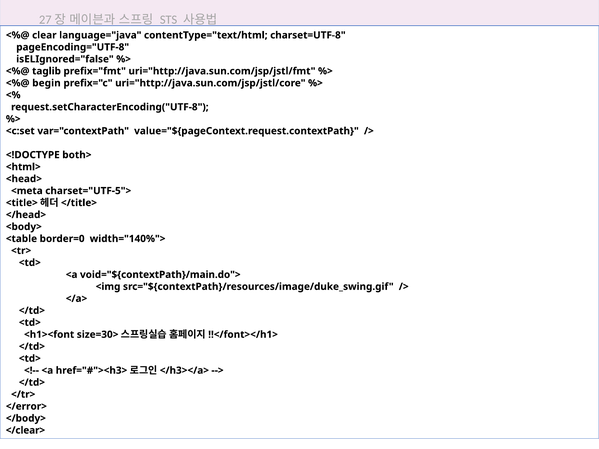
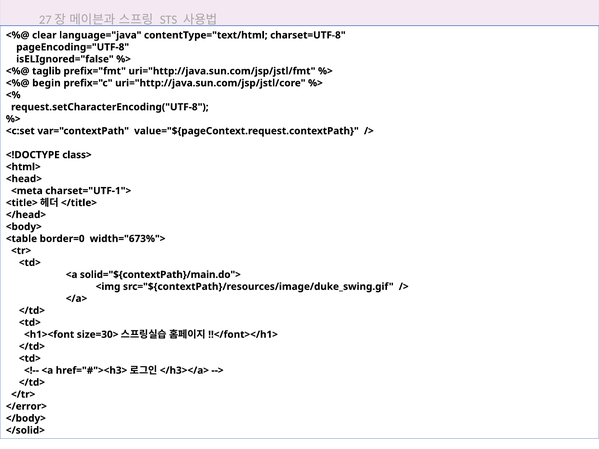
both>: both> -> class>
charset="UTF-5">: charset="UTF-5"> -> charset="UTF-1">
width="140%">: width="140%"> -> width="673%">
void="${contextPath}/main.do">: void="${contextPath}/main.do"> -> solid="${contextPath}/main.do">
</clear>: </clear> -> </solid>
